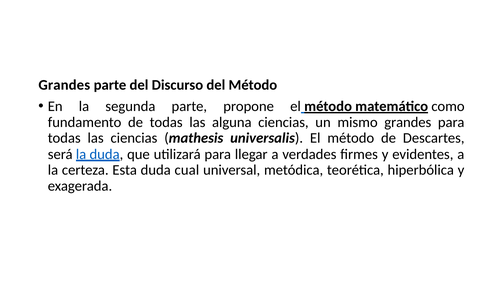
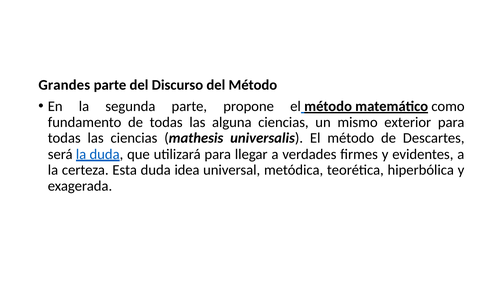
mismo grandes: grandes -> exterior
cual: cual -> idea
